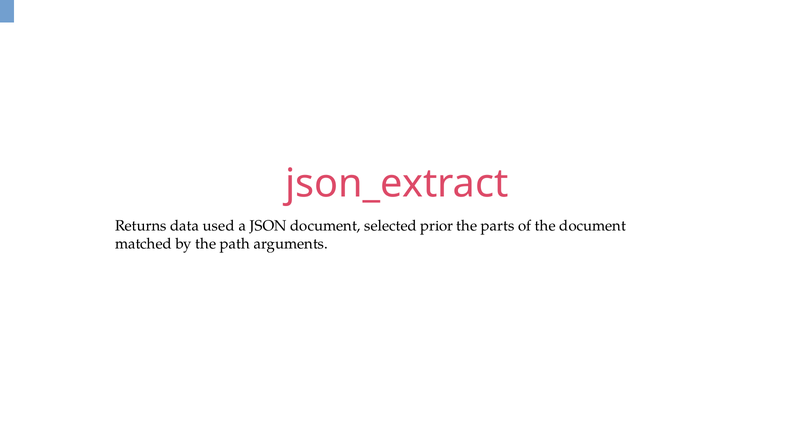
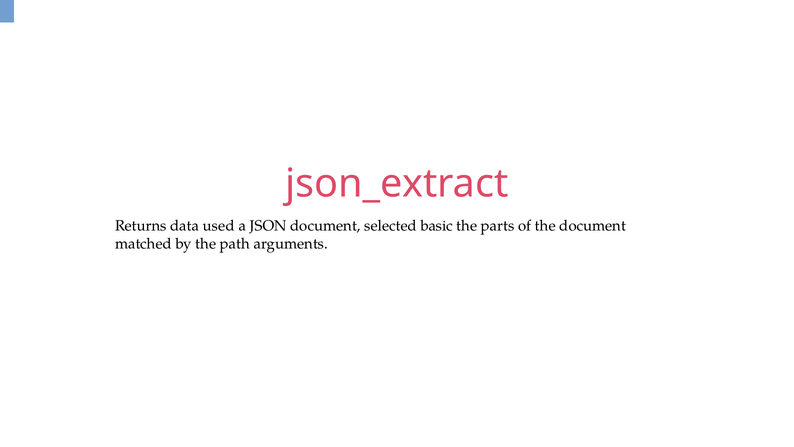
prior: prior -> basic
